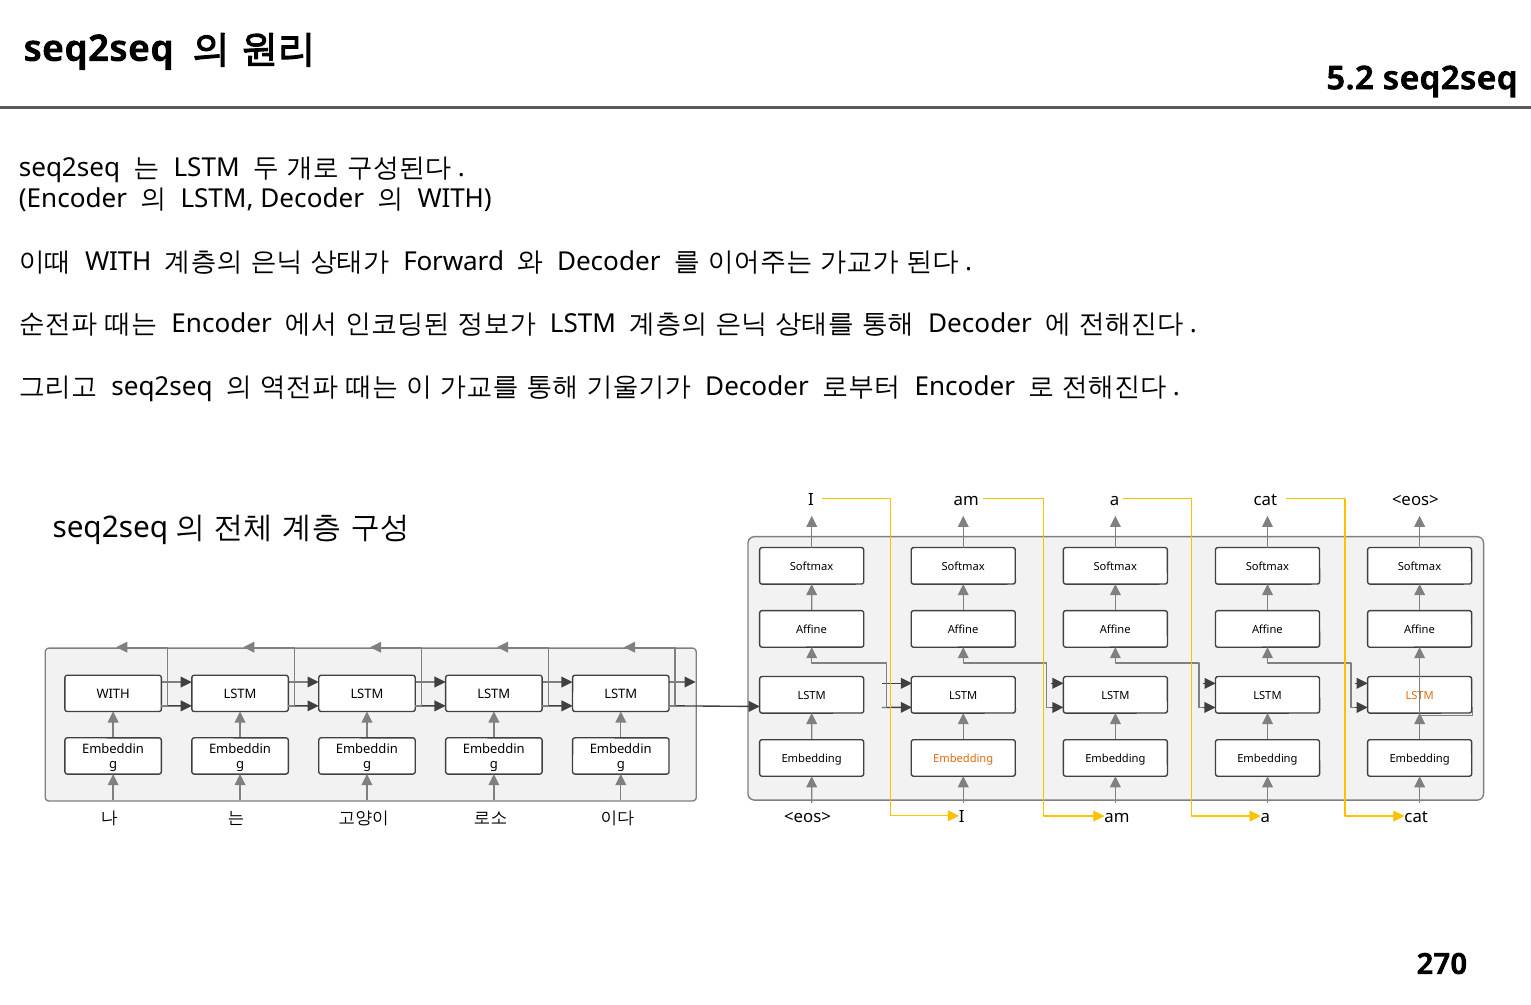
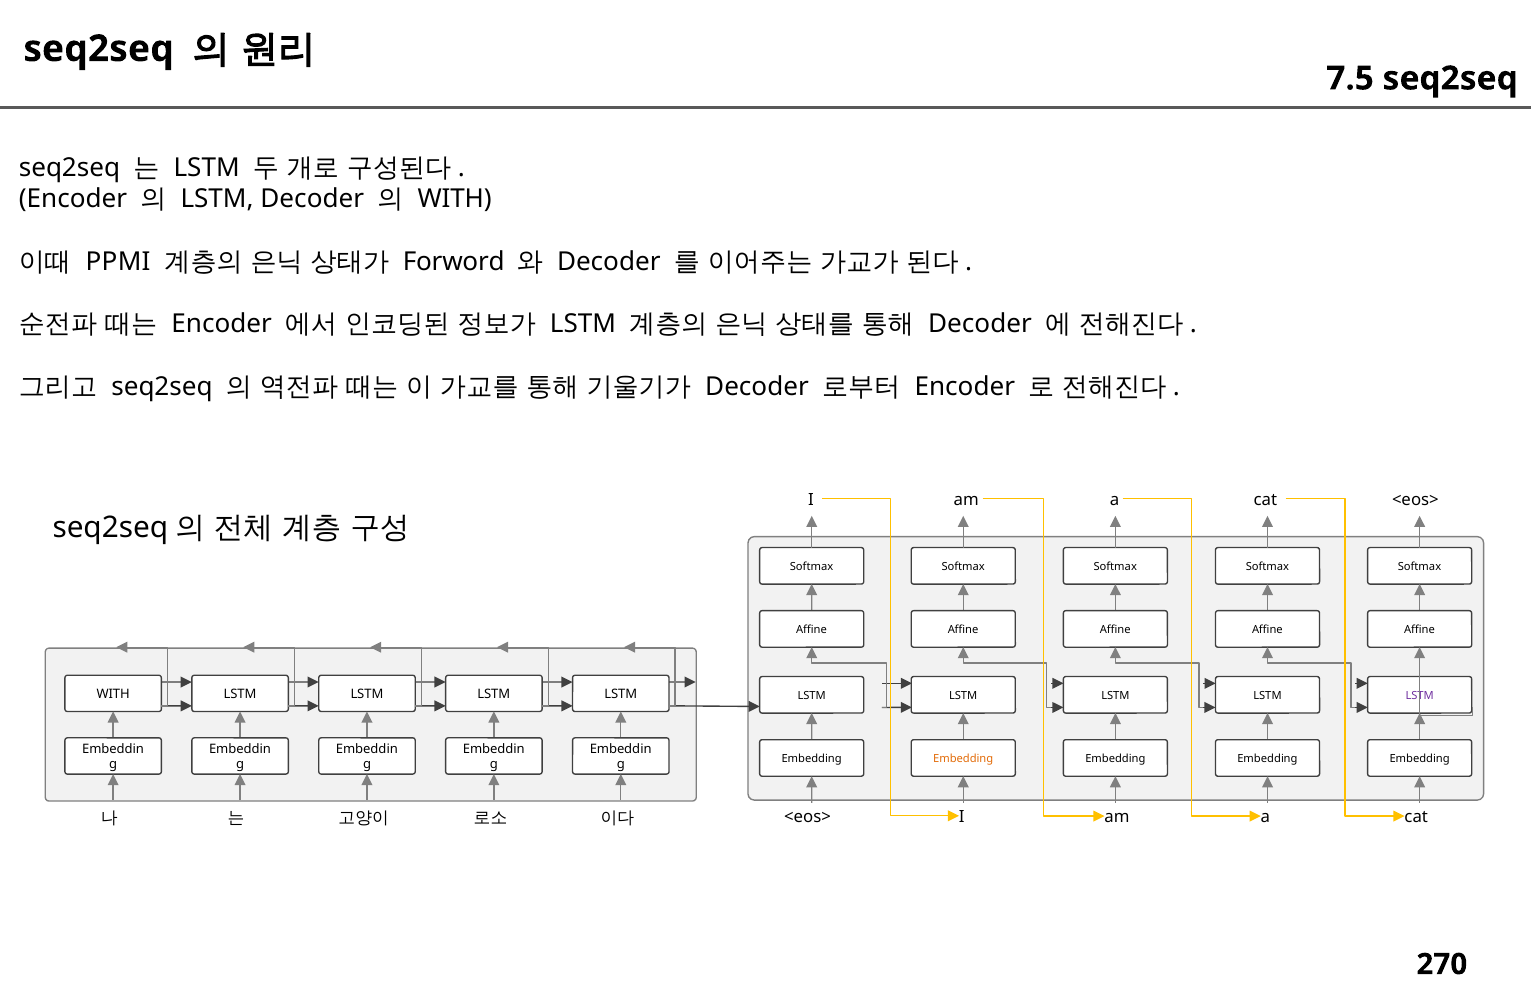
5.2: 5.2 -> 7.5
WITH at (118, 262): WITH -> PPMI
Forward: Forward -> Forword
LSTM at (1420, 696) colour: orange -> purple
